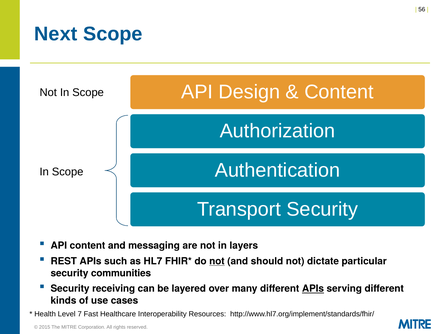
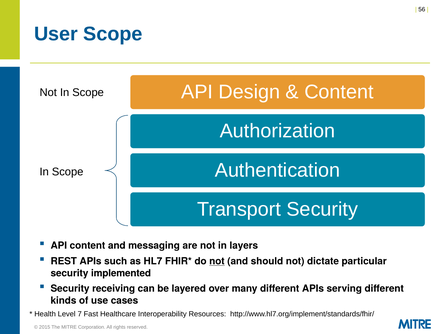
Next: Next -> User
communities: communities -> implemented
APIs at (313, 288) underline: present -> none
